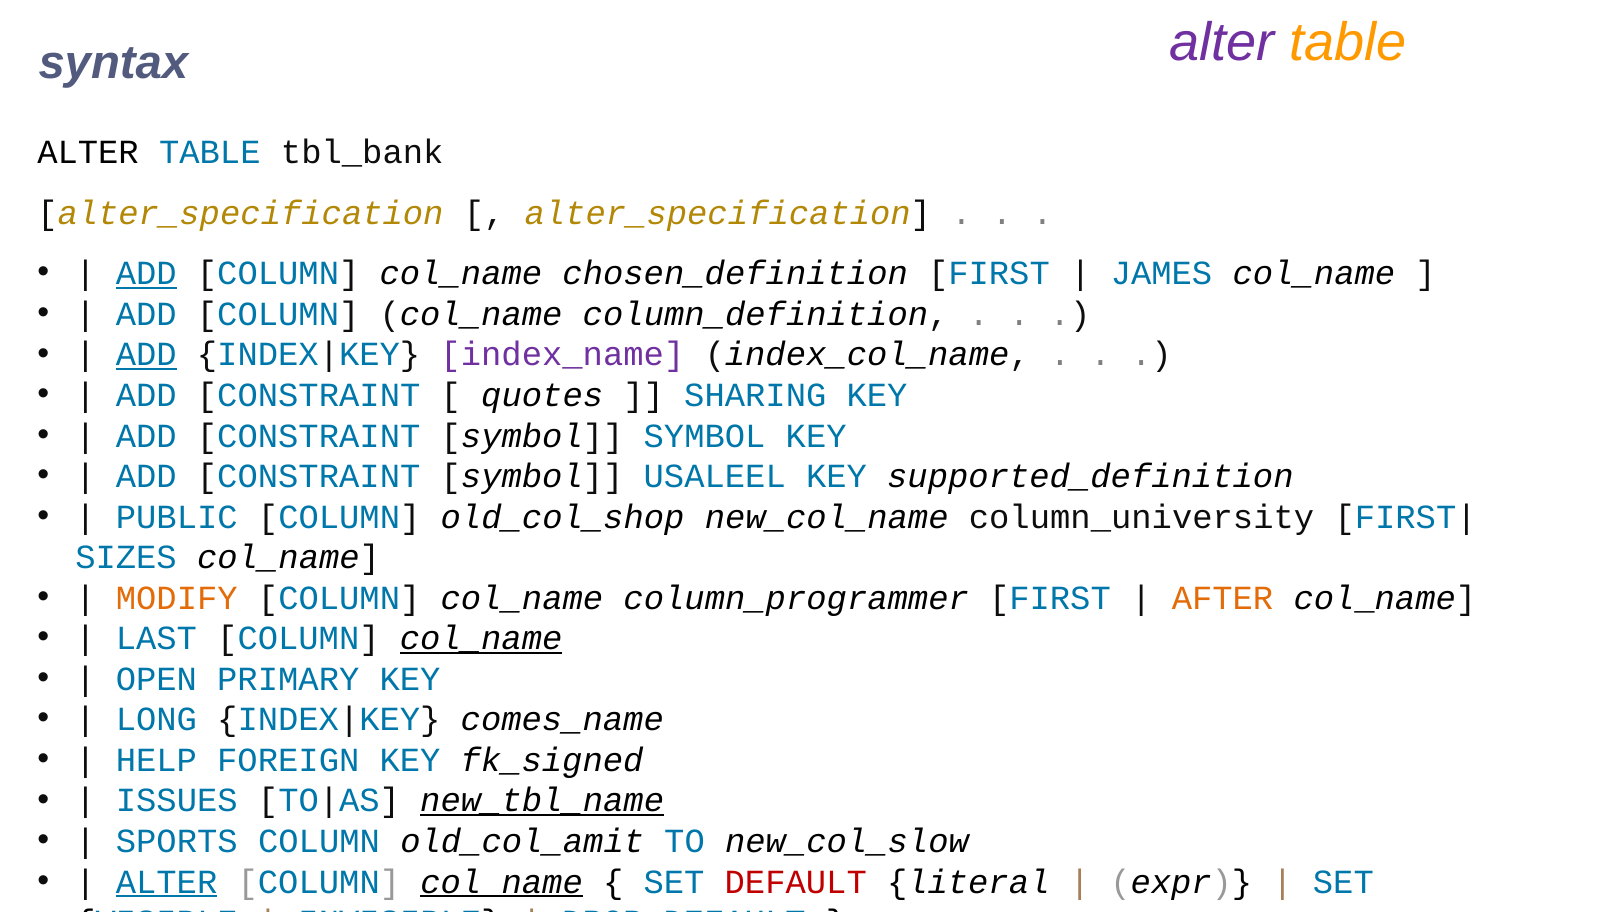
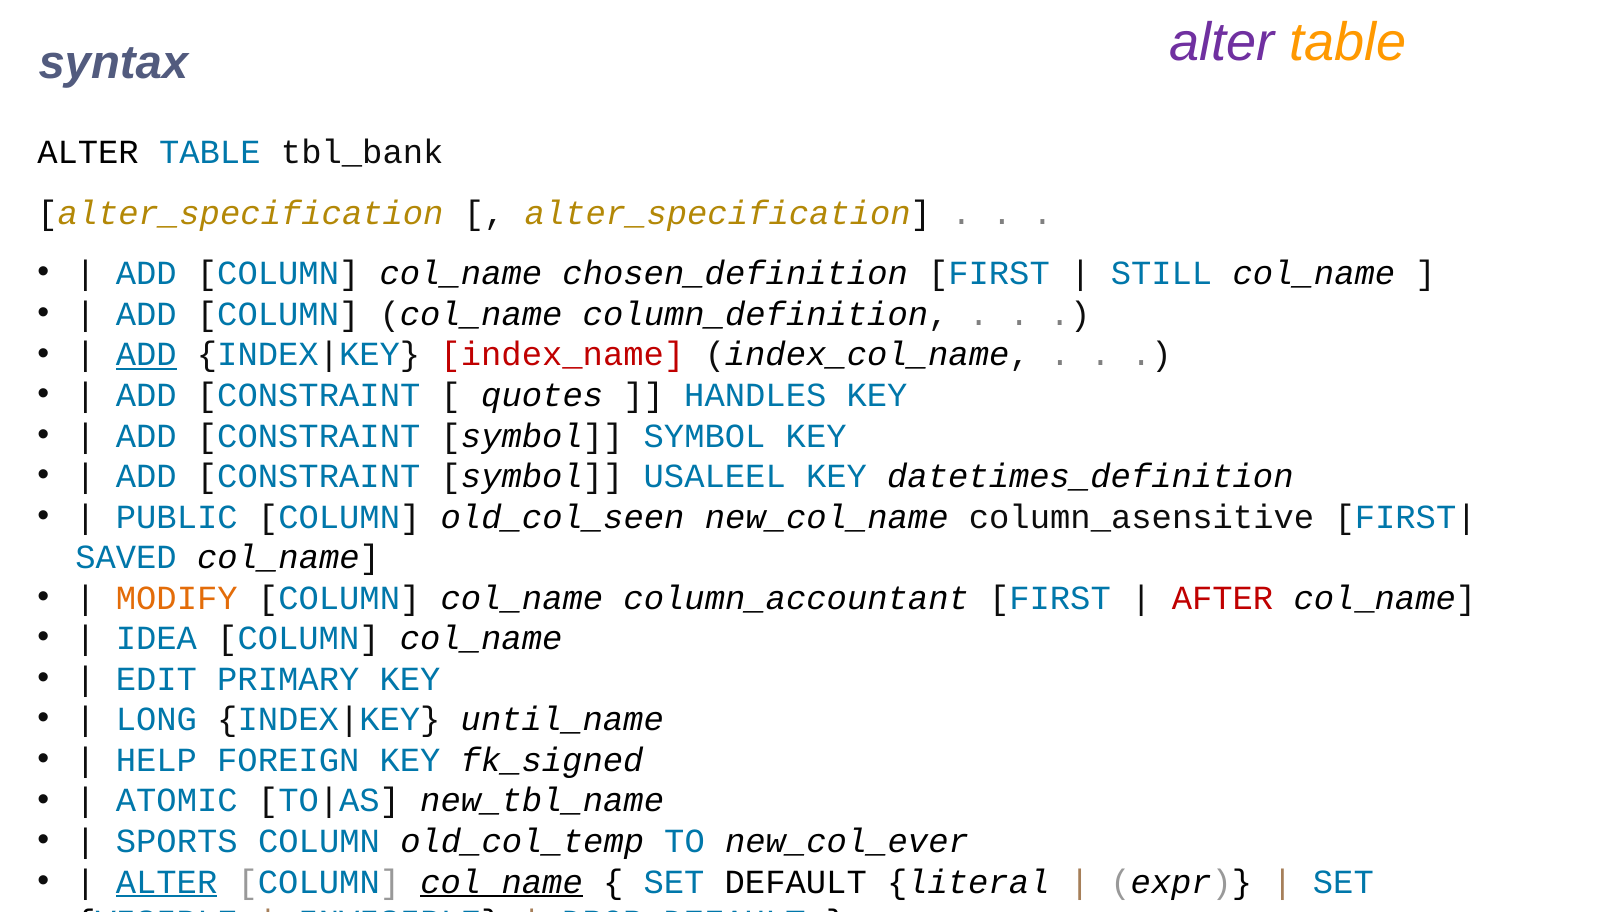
ADD at (146, 274) underline: present -> none
JAMES: JAMES -> STILL
index_name colour: purple -> red
SHARING: SHARING -> HANDLES
supported_definition: supported_definition -> datetimes_definition
old_col_shop: old_col_shop -> old_col_seen
column_university: column_university -> column_asensitive
SIZES: SIZES -> SAVED
column_programmer: column_programmer -> column_accountant
AFTER colour: orange -> red
LAST: LAST -> IDEA
col_name at (481, 639) underline: present -> none
OPEN: OPEN -> EDIT
comes_name: comes_name -> until_name
ISSUES: ISSUES -> ATOMIC
new_tbl_name underline: present -> none
old_col_amit: old_col_amit -> old_col_temp
new_col_slow: new_col_slow -> new_col_ever
DEFAULT at (796, 882) colour: red -> black
